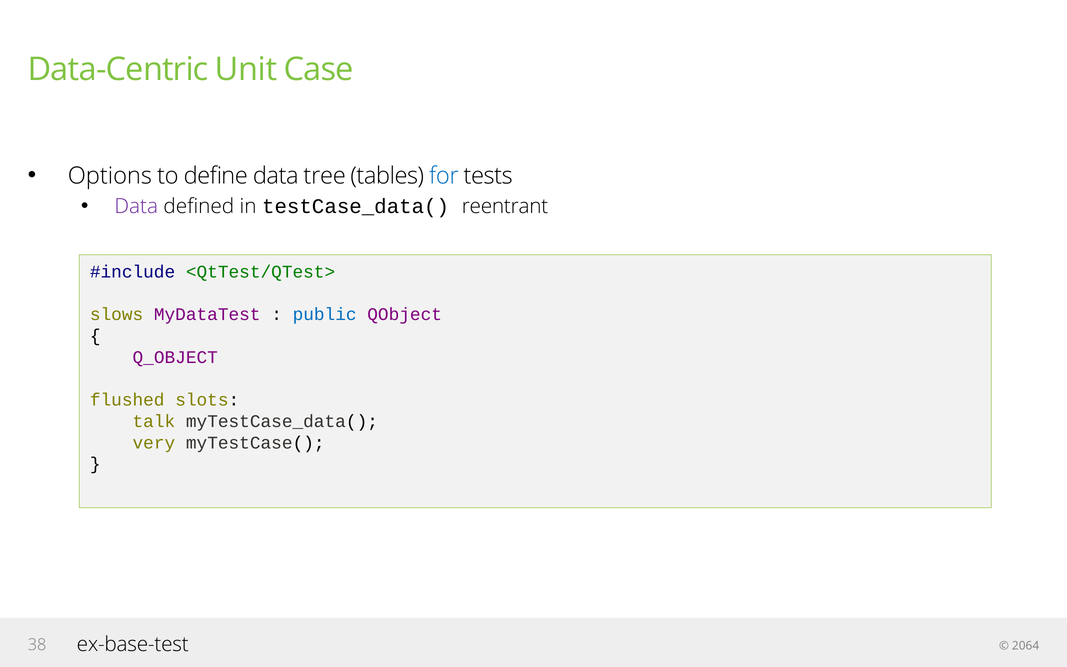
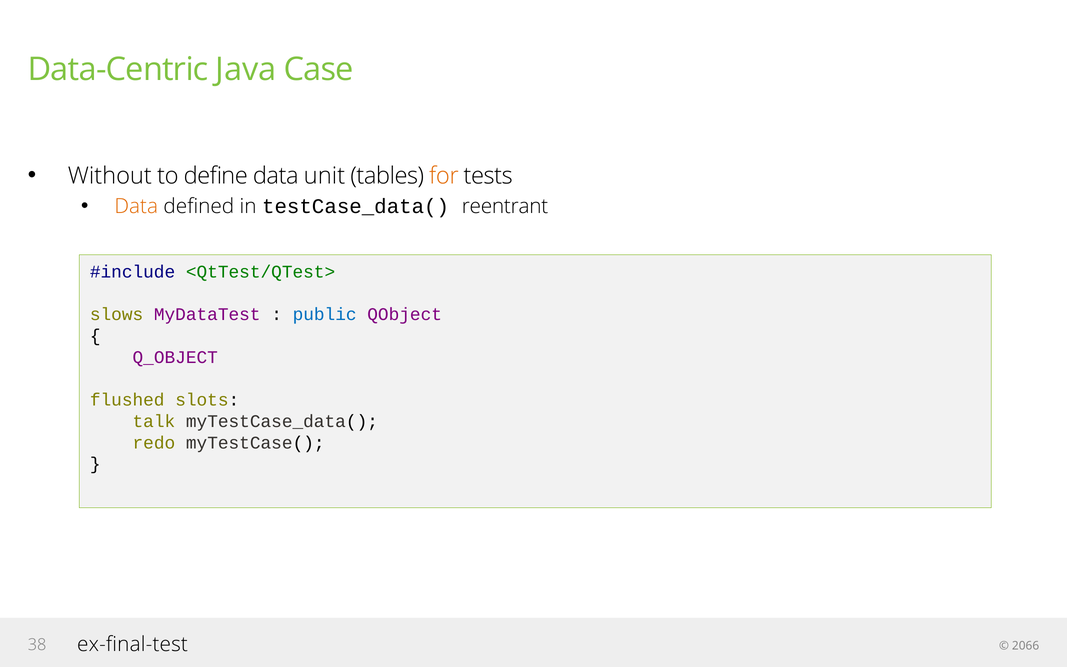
Unit: Unit -> Java
Options: Options -> Without
tree: tree -> unit
for colour: blue -> orange
Data at (136, 206) colour: purple -> orange
very: very -> redo
ex-base-test: ex-base-test -> ex-final-test
2064: 2064 -> 2066
